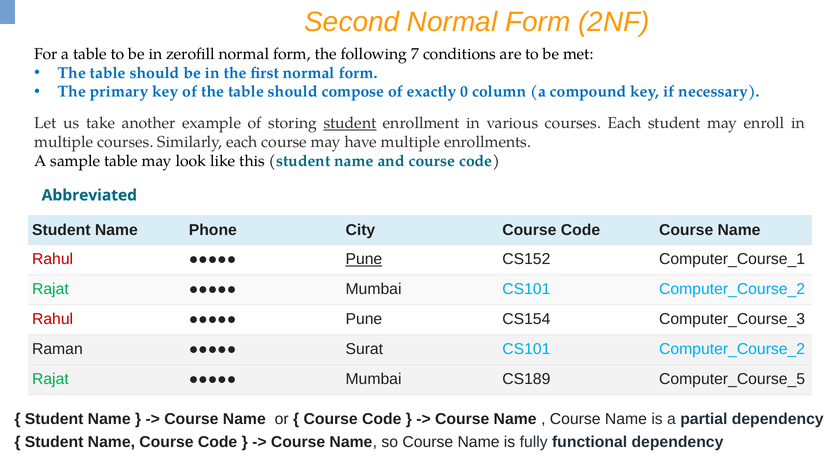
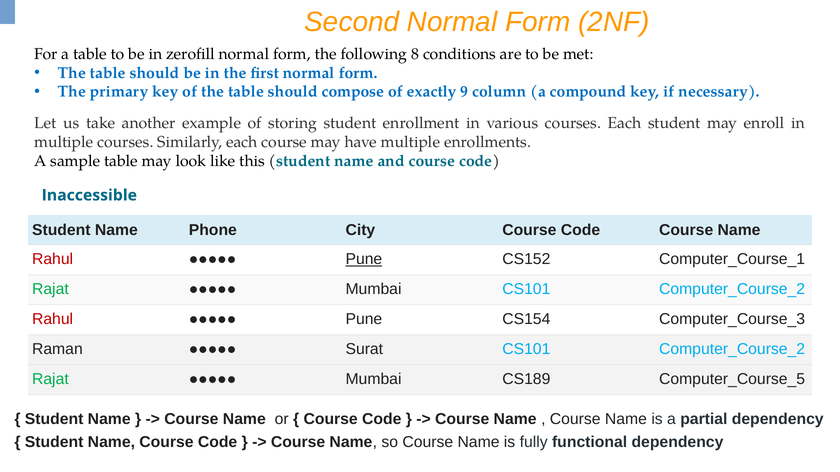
7: 7 -> 8
0: 0 -> 9
student at (350, 123) underline: present -> none
Abbreviated: Abbreviated -> Inaccessible
